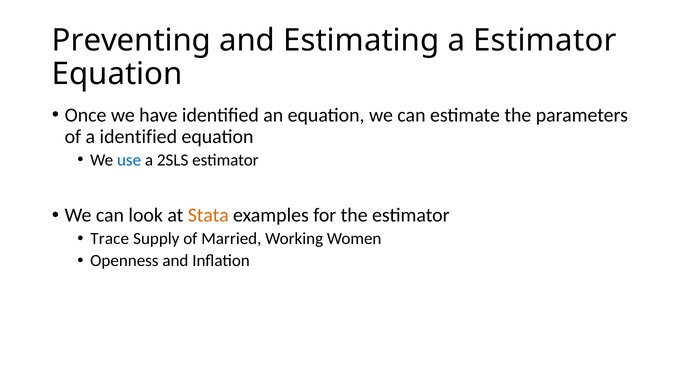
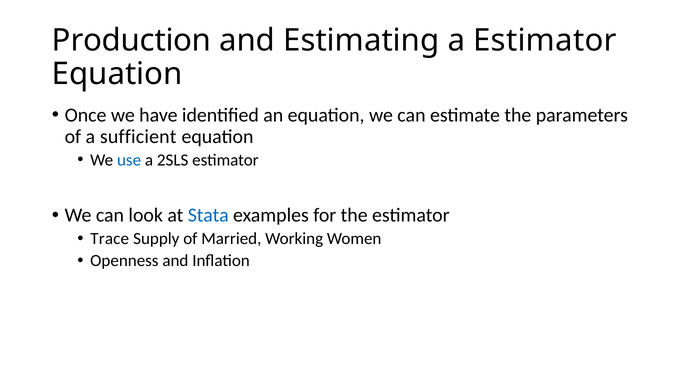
Preventing: Preventing -> Production
a identified: identified -> sufficient
Stata colour: orange -> blue
